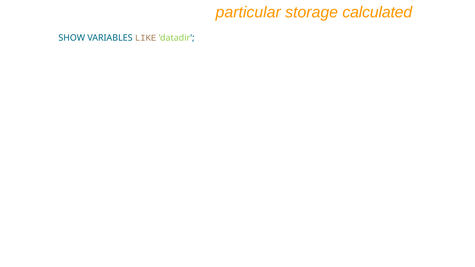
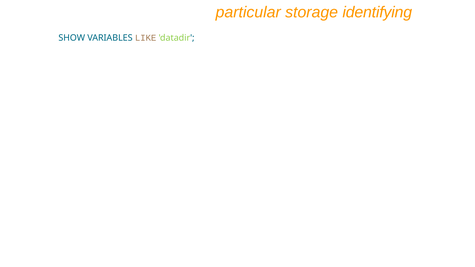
calculated: calculated -> identifying
